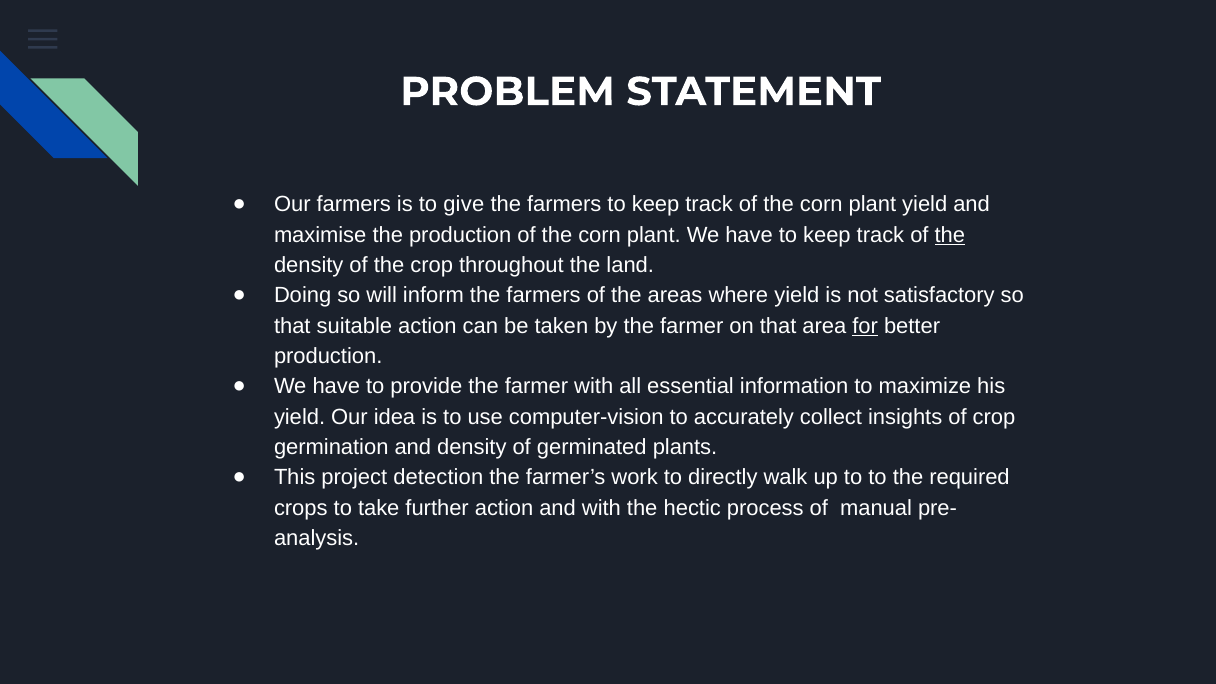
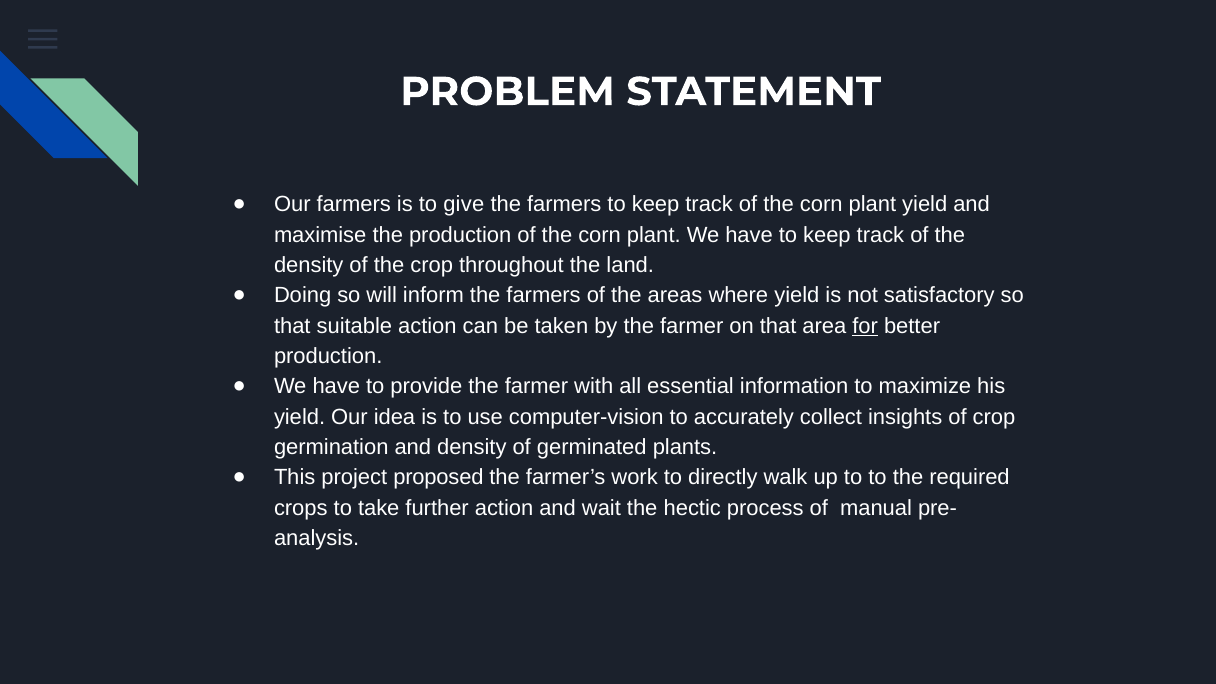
the at (950, 235) underline: present -> none
detection: detection -> proposed
and with: with -> wait
